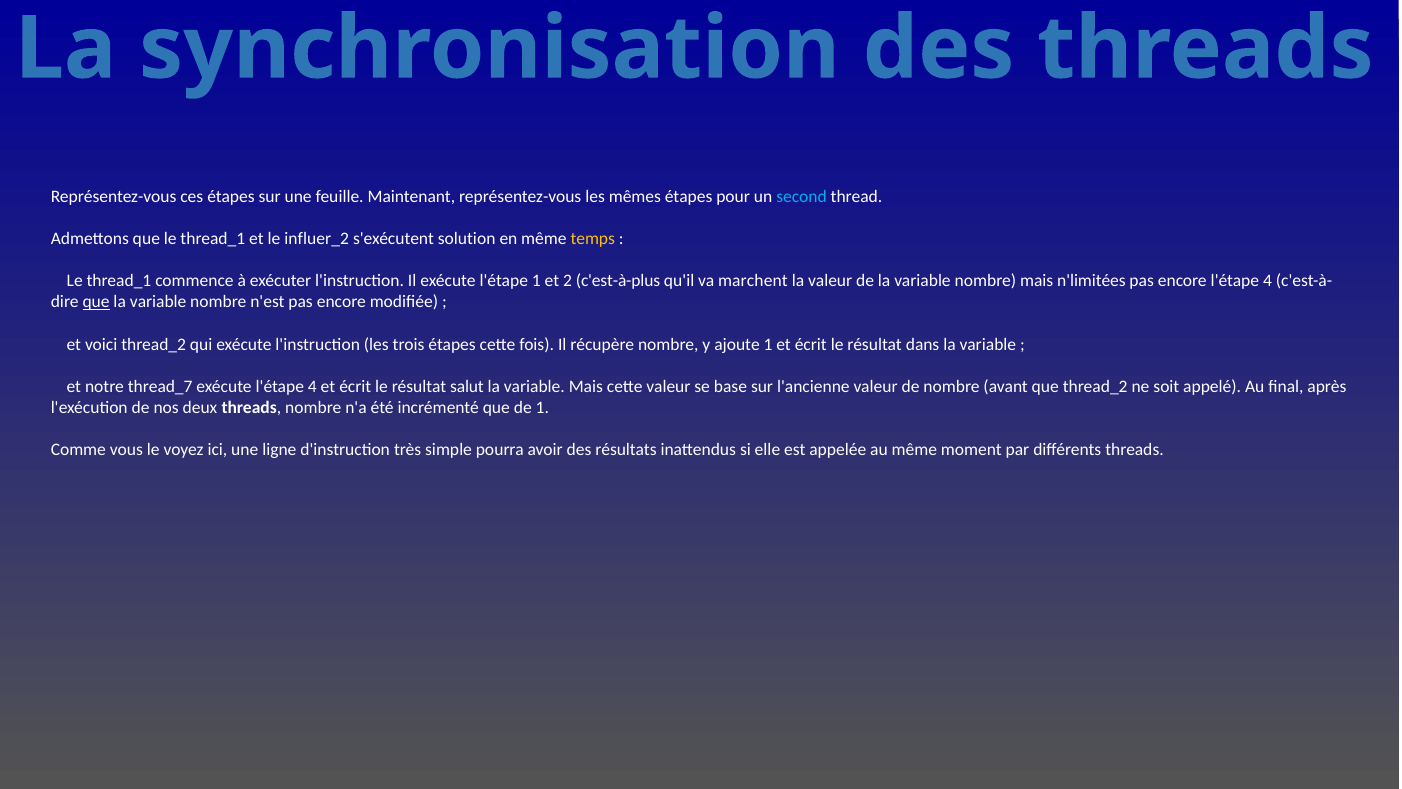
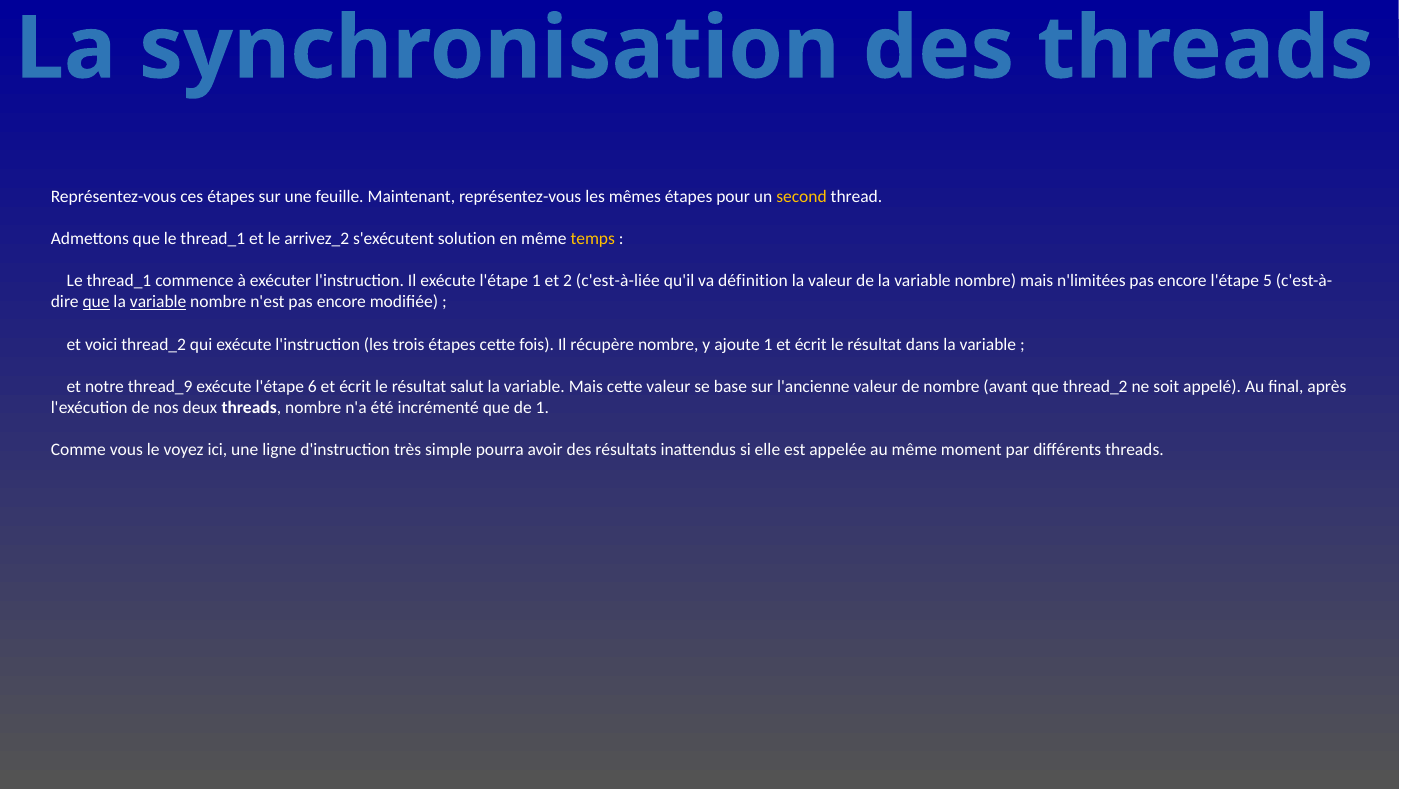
second colour: light blue -> yellow
influer_2: influer_2 -> arrivez_2
c'est-à-plus: c'est-à-plus -> c'est-à-liée
marchent: marchent -> définition
encore l'étape 4: 4 -> 5
variable at (158, 302) underline: none -> present
thread_7: thread_7 -> thread_9
exécute l'étape 4: 4 -> 6
